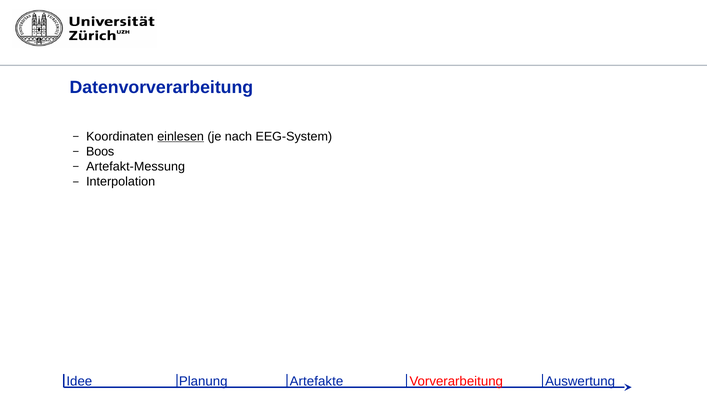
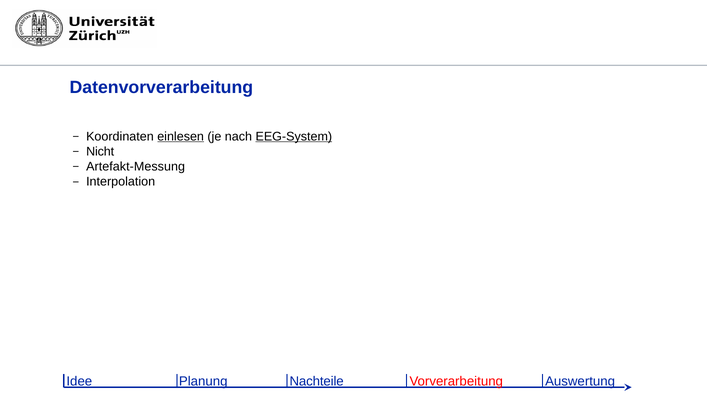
EEG-System underline: none -> present
Boos: Boos -> Nicht
Artefakte: Artefakte -> Nachteile
